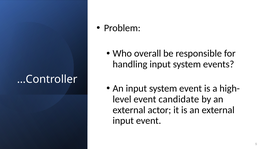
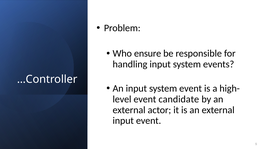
overall: overall -> ensure
